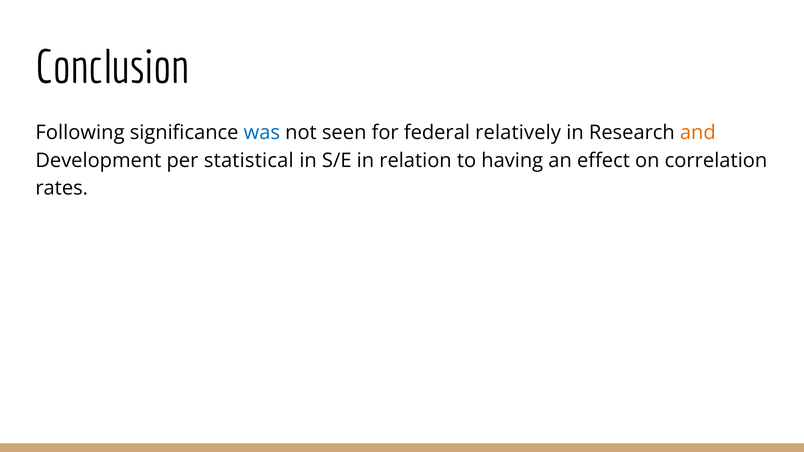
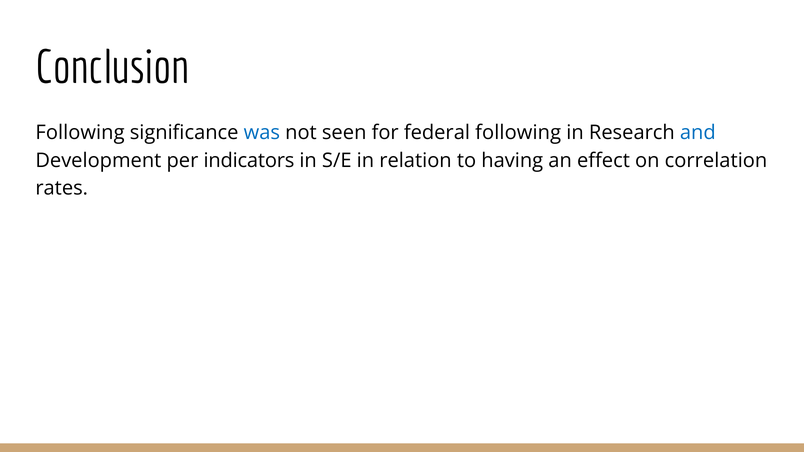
federal relatively: relatively -> following
and colour: orange -> blue
statistical: statistical -> indicators
